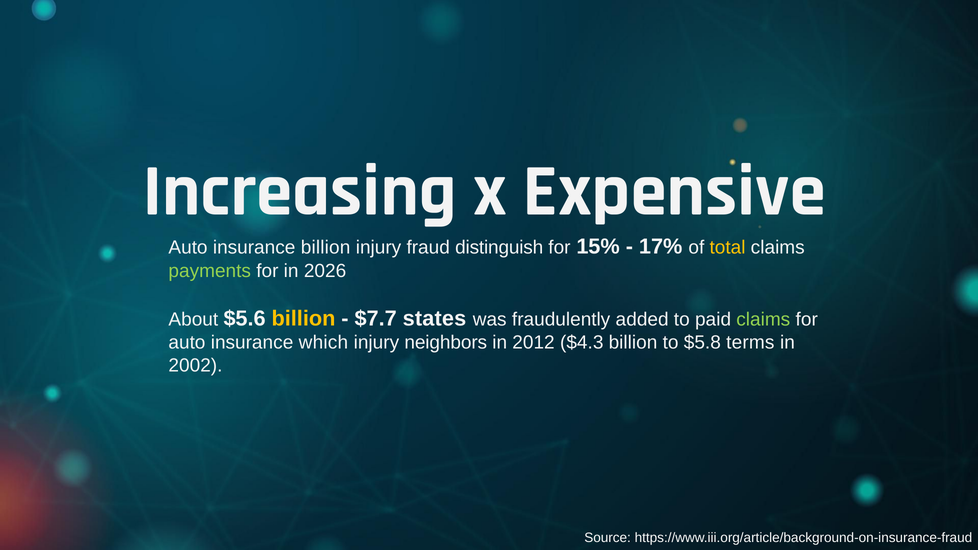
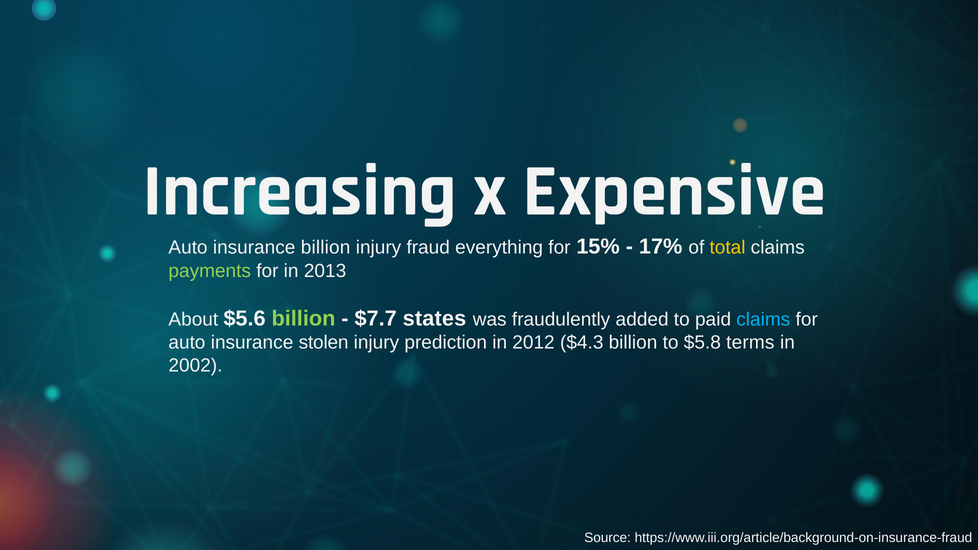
distinguish: distinguish -> everything
2026: 2026 -> 2013
billion at (303, 318) colour: yellow -> light green
claims at (763, 319) colour: light green -> light blue
which: which -> stolen
neighbors: neighbors -> prediction
